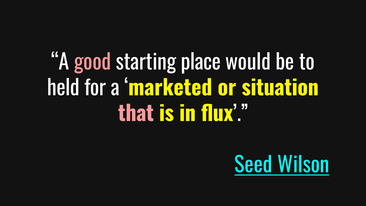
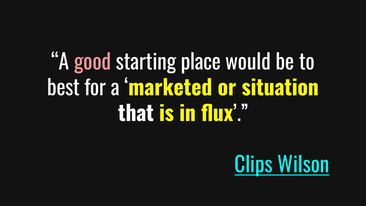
held: held -> best
that colour: pink -> white
Seed: Seed -> Clips
